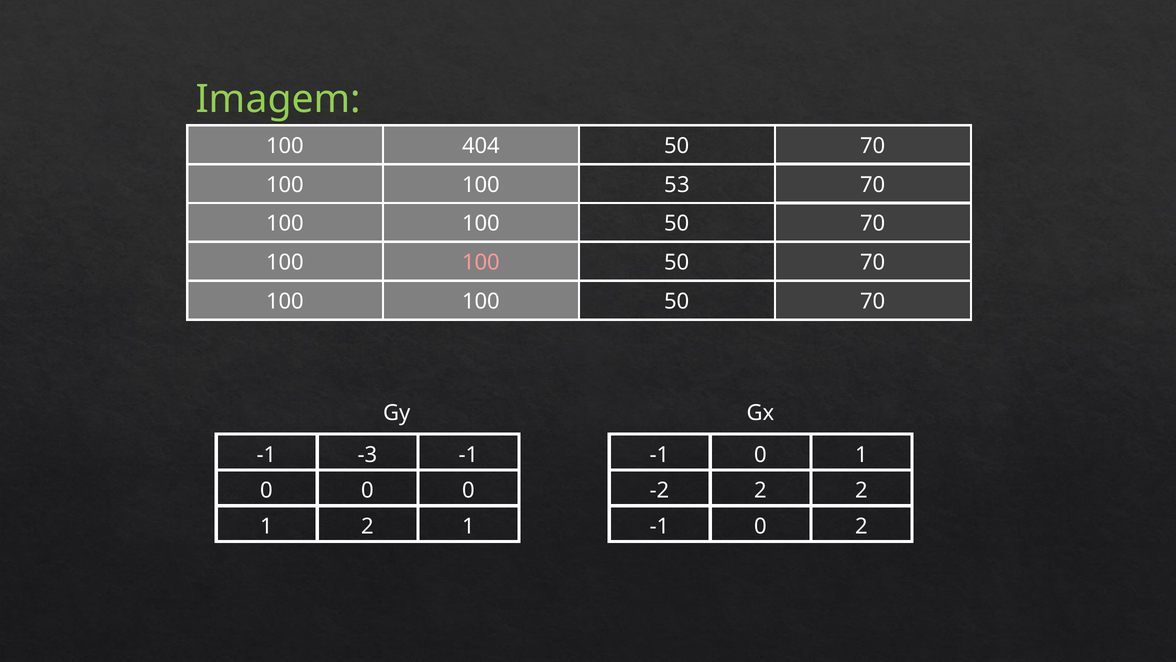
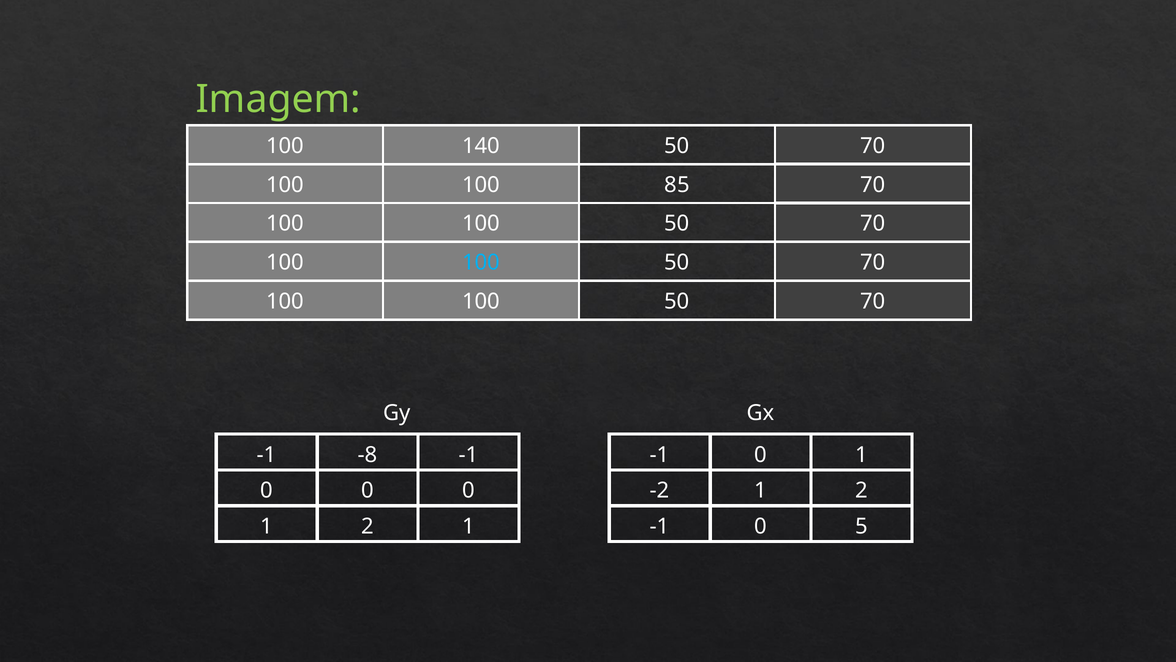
404: 404 -> 140
53: 53 -> 85
100 at (481, 262) colour: pink -> light blue
-3: -3 -> -8
-2 2: 2 -> 1
0 2: 2 -> 5
